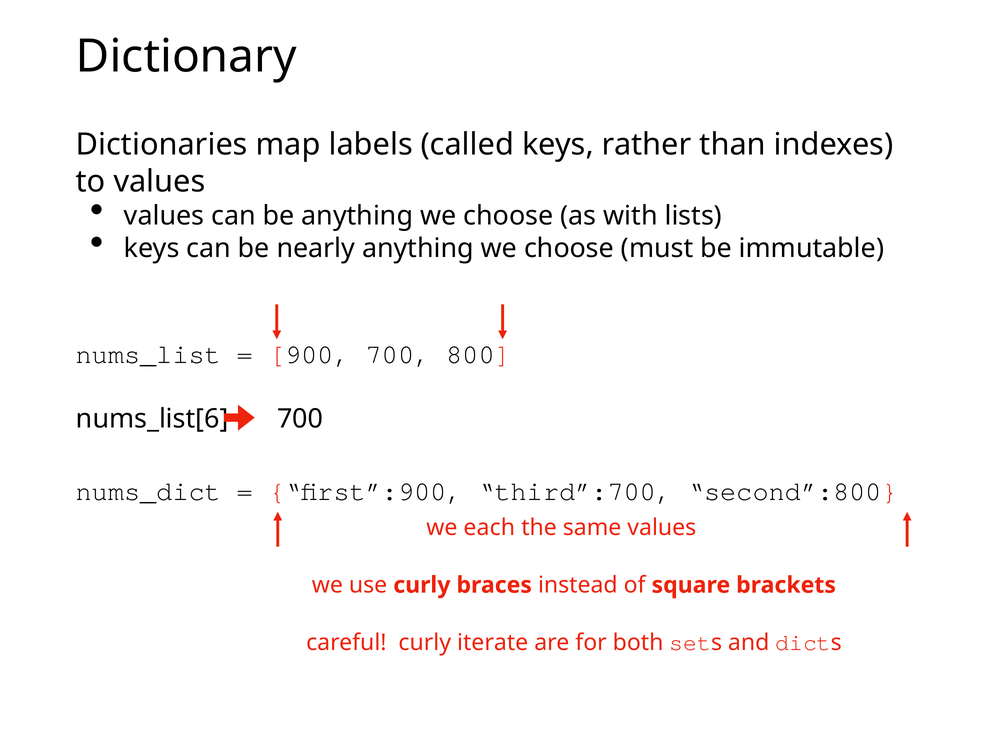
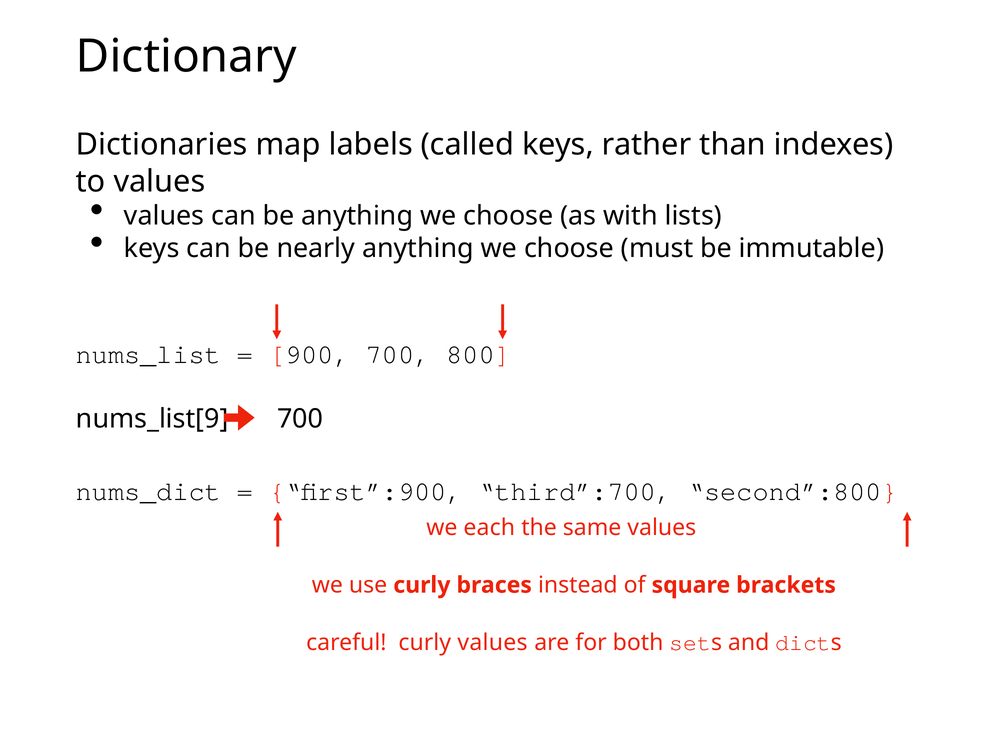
nums_list[6: nums_list[6 -> nums_list[9
curly iterate: iterate -> values
